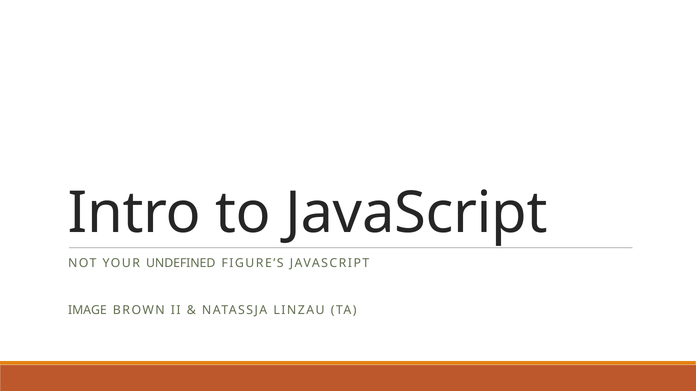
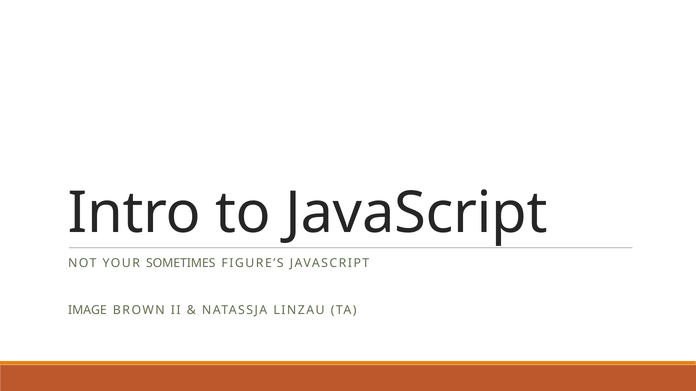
UNDEFINED: UNDEFINED -> SOMETIMES
